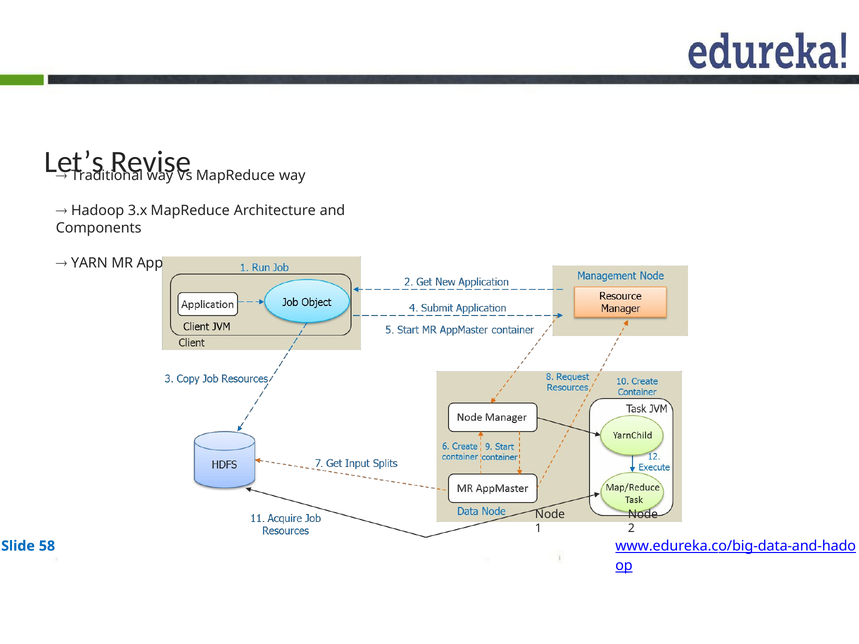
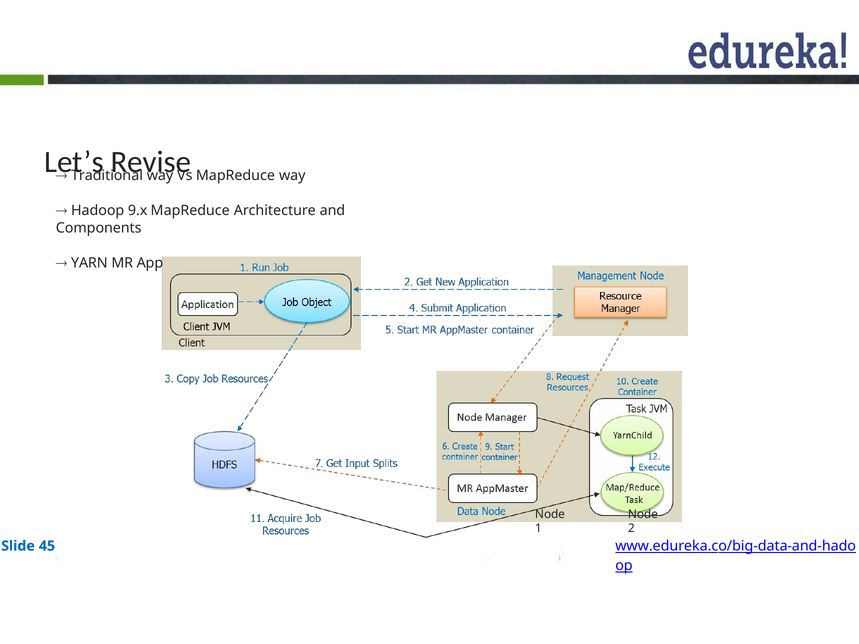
3.x: 3.x -> 9.x
58: 58 -> 45
